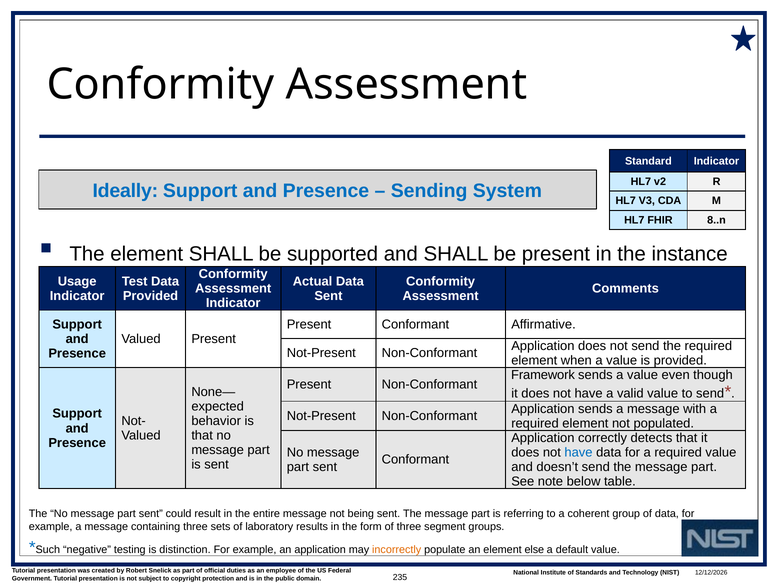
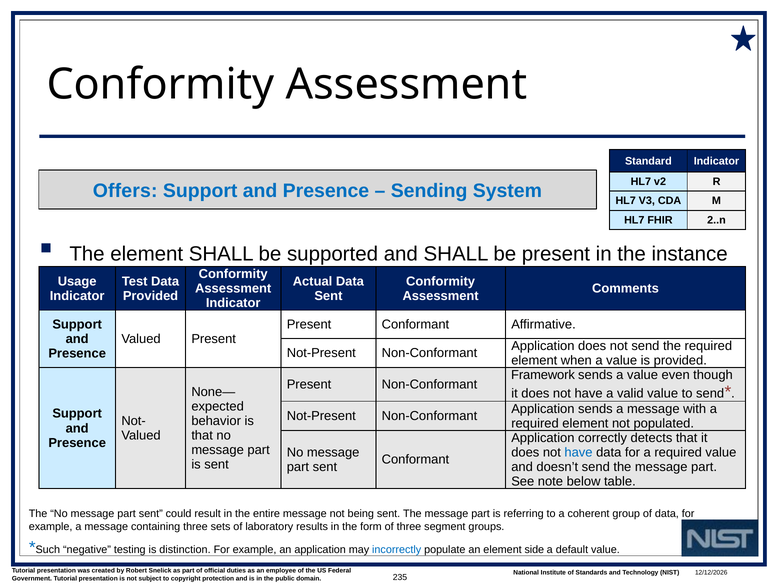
Ideally: Ideally -> Offers
8..n: 8..n -> 2..n
incorrectly colour: orange -> blue
else: else -> side
